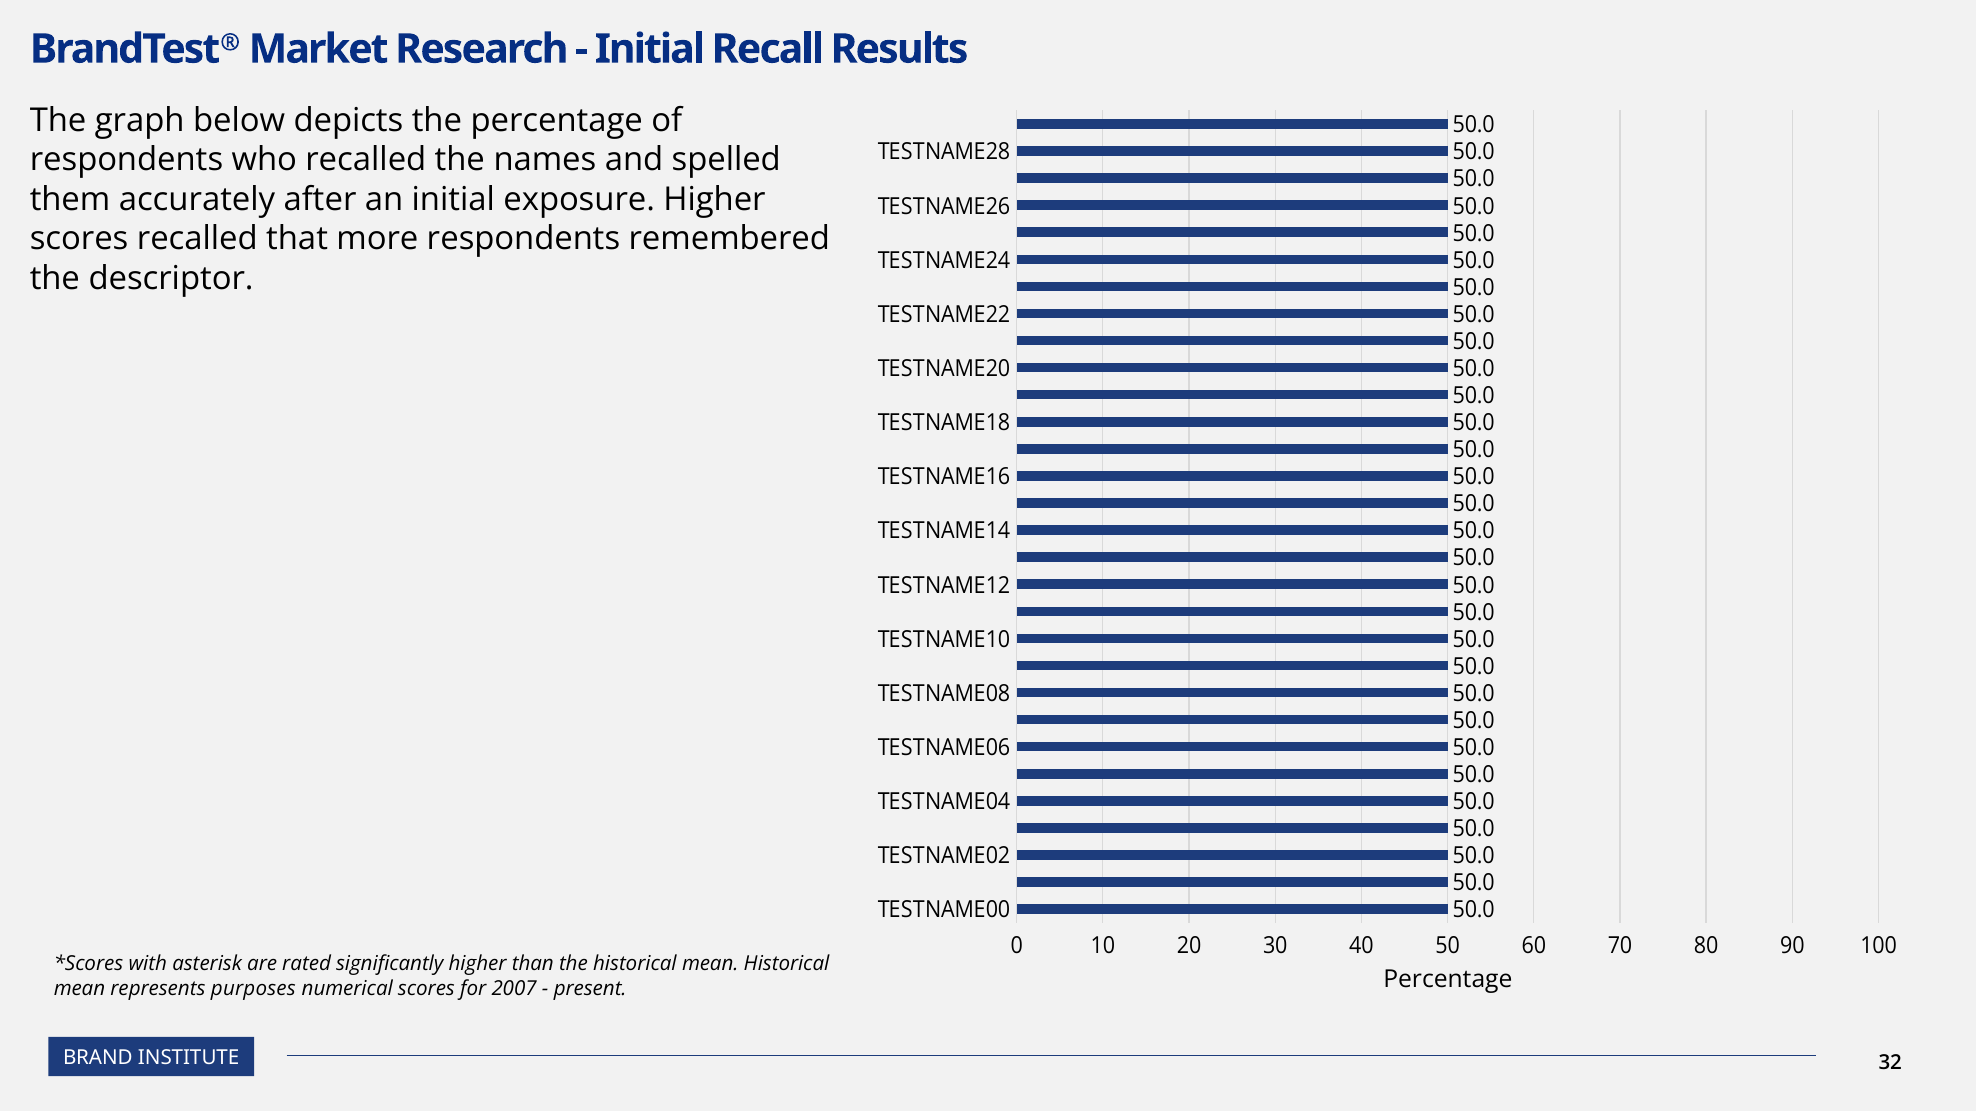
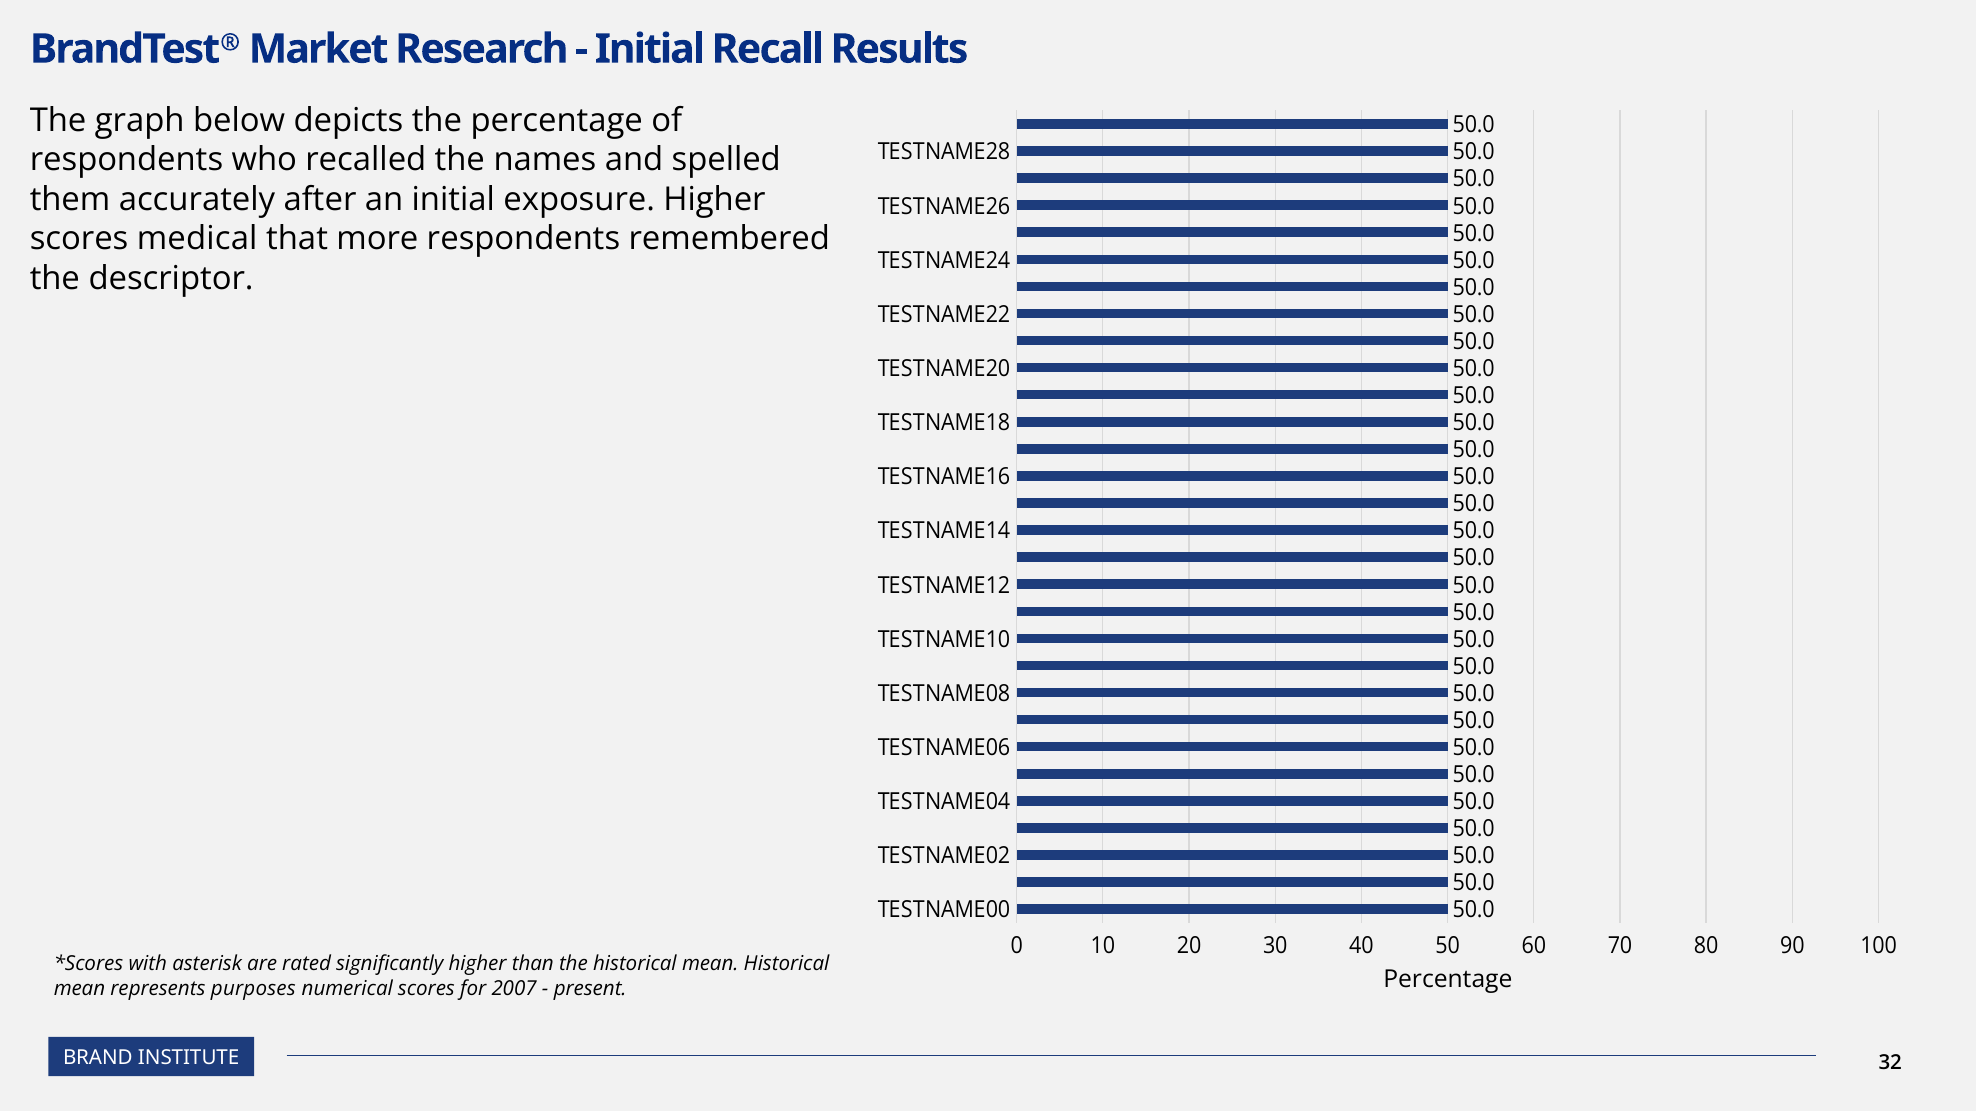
scores recalled: recalled -> medical
